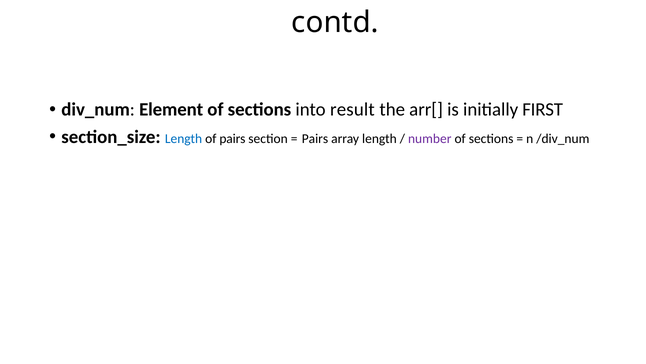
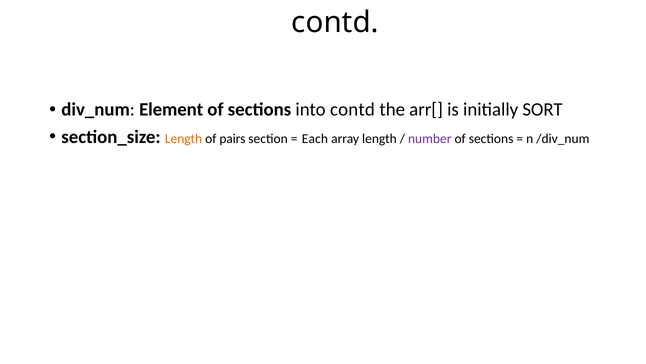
into result: result -> contd
FIRST: FIRST -> SORT
Length at (184, 138) colour: blue -> orange
Pairs at (315, 138): Pairs -> Each
